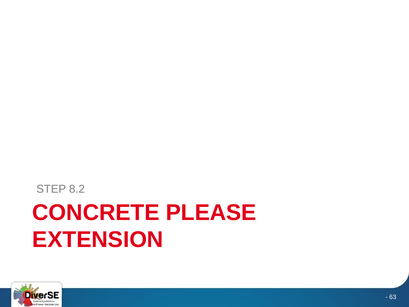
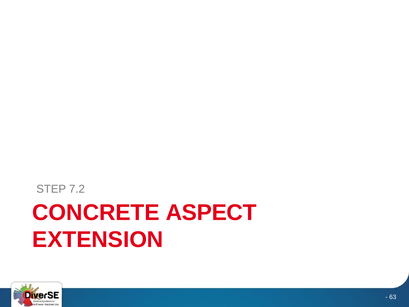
8.2: 8.2 -> 7.2
PLEASE: PLEASE -> ASPECT
